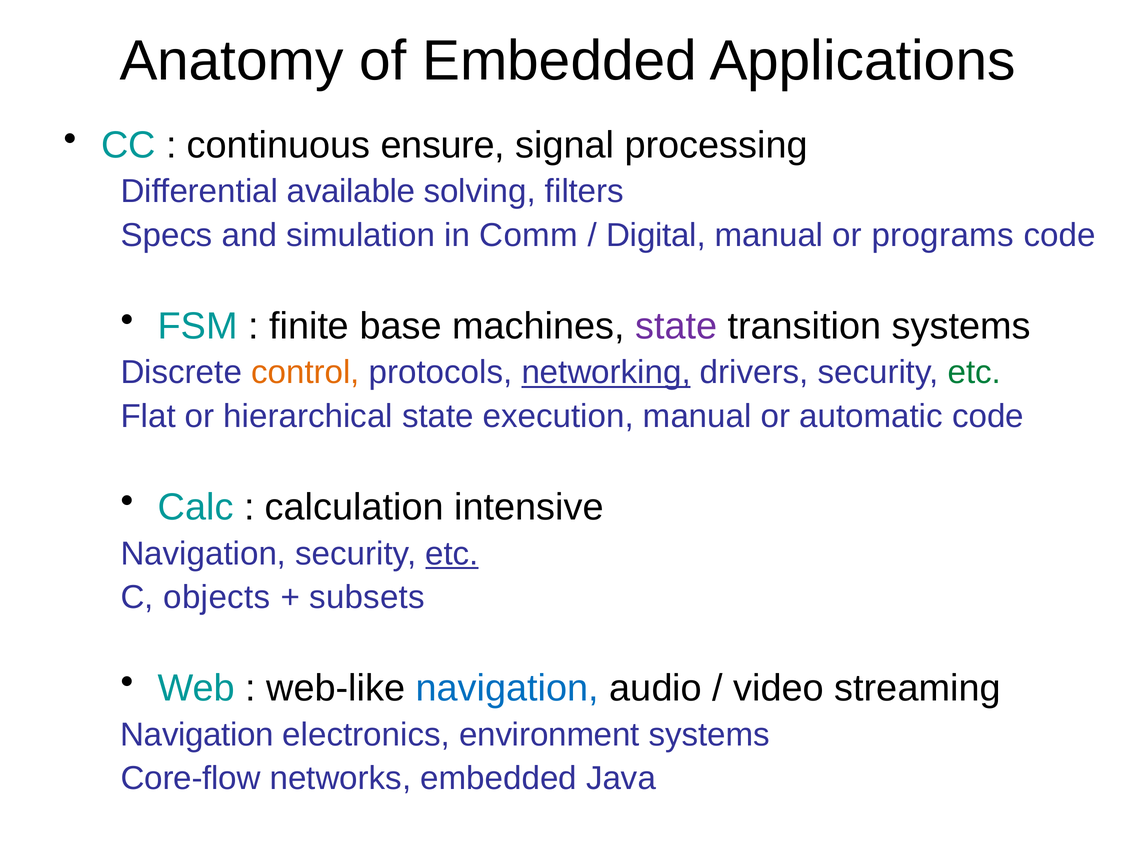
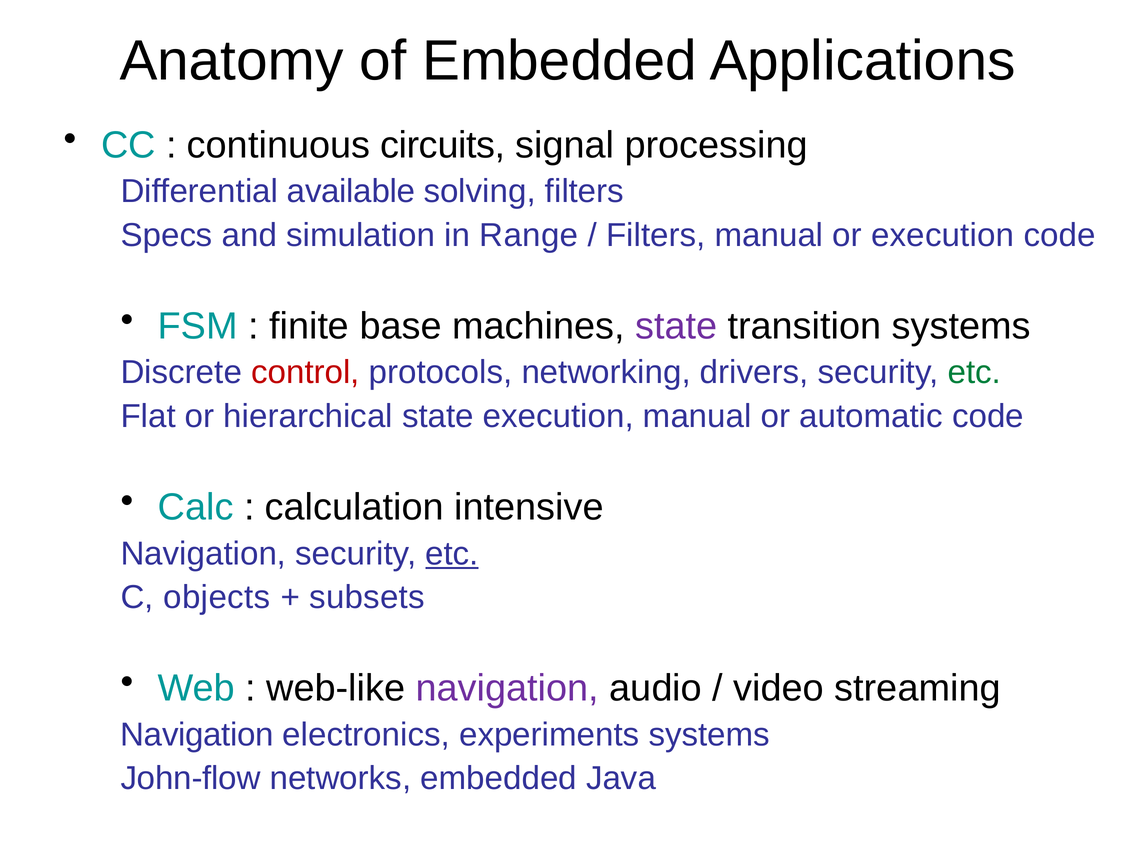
ensure: ensure -> circuits
Comm: Comm -> Range
Digital at (656, 235): Digital -> Filters
or programs: programs -> execution
control colour: orange -> red
networking underline: present -> none
navigation at (507, 688) colour: blue -> purple
environment: environment -> experiments
Core-flow: Core-flow -> John-flow
